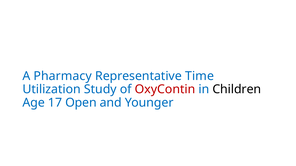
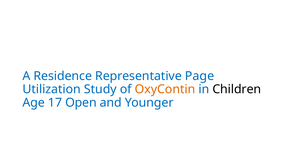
Pharmacy: Pharmacy -> Residence
Time: Time -> Page
OxyContin colour: red -> orange
